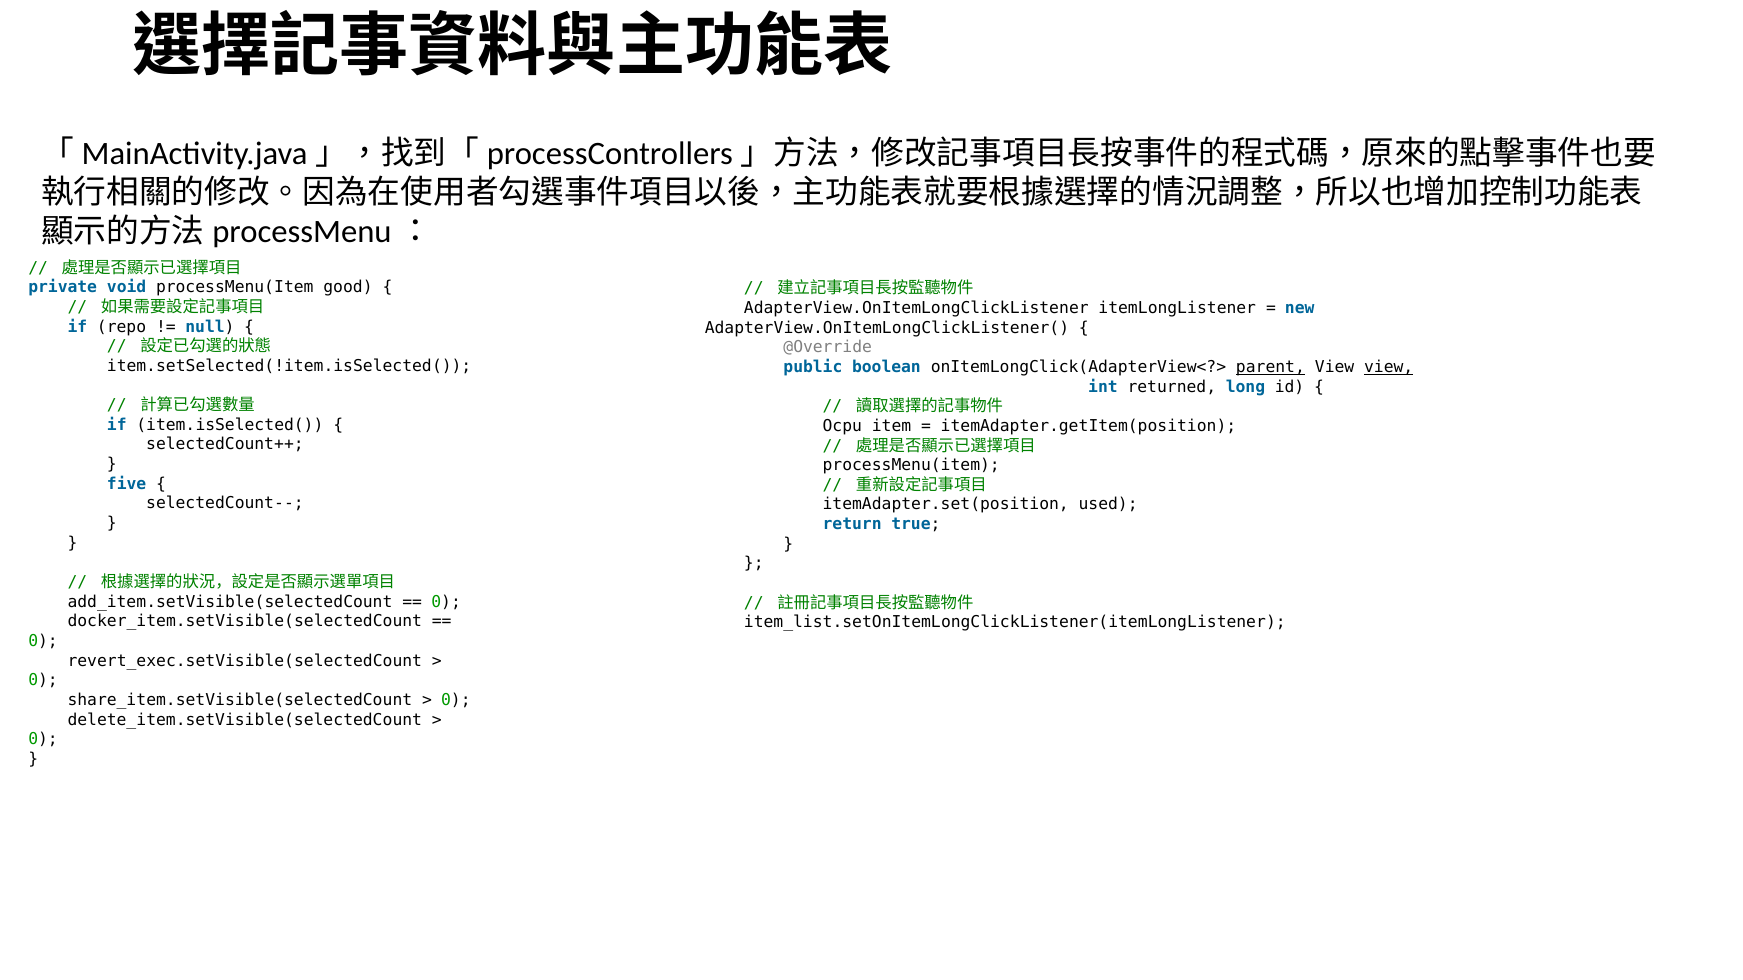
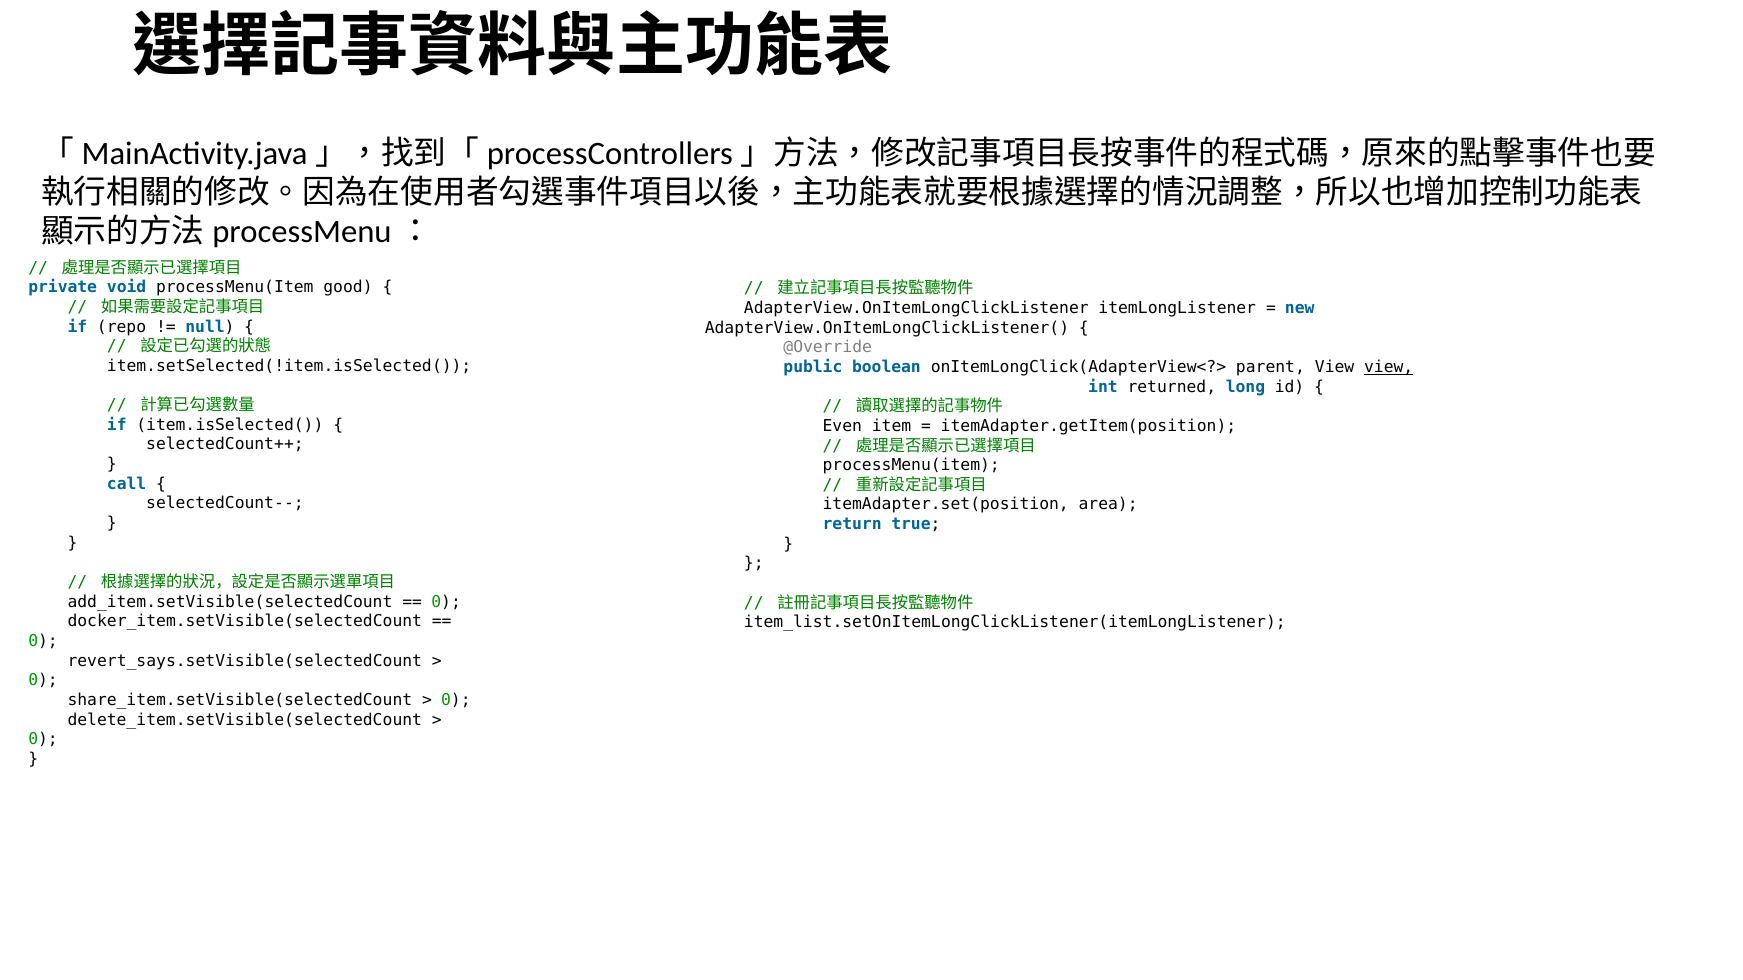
parent underline: present -> none
Ocpu: Ocpu -> Even
five: five -> call
used: used -> area
revert_exec.setVisible(selectedCount: revert_exec.setVisible(selectedCount -> revert_says.setVisible(selectedCount
